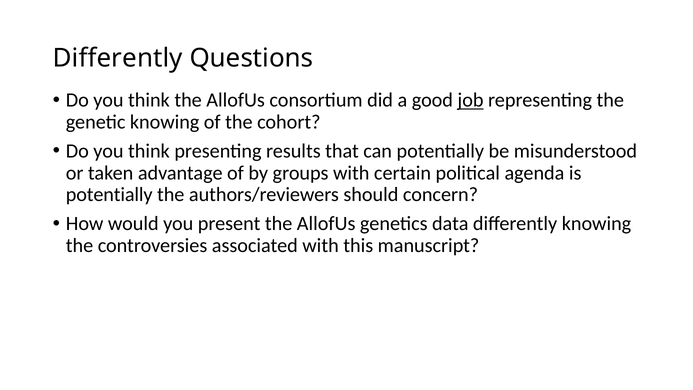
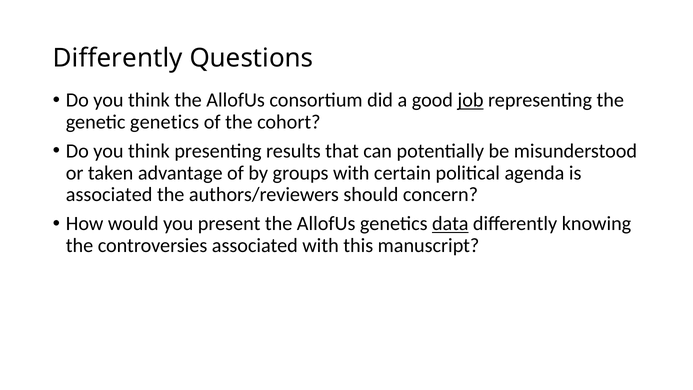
genetic knowing: knowing -> genetics
potentially at (109, 195): potentially -> associated
data underline: none -> present
